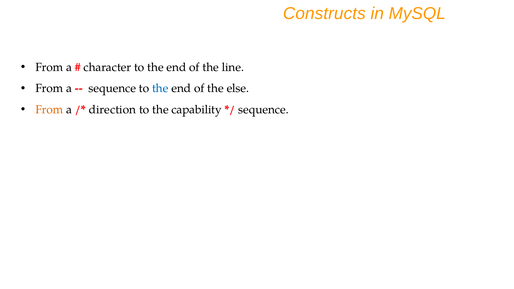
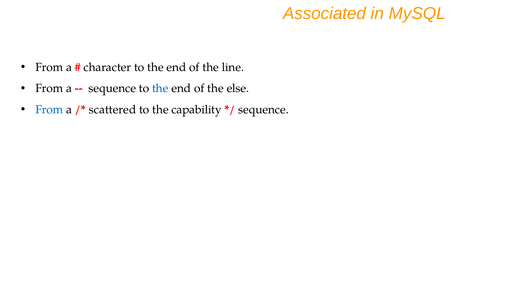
Constructs: Constructs -> Associated
From at (49, 110) colour: orange -> blue
direction: direction -> scattered
